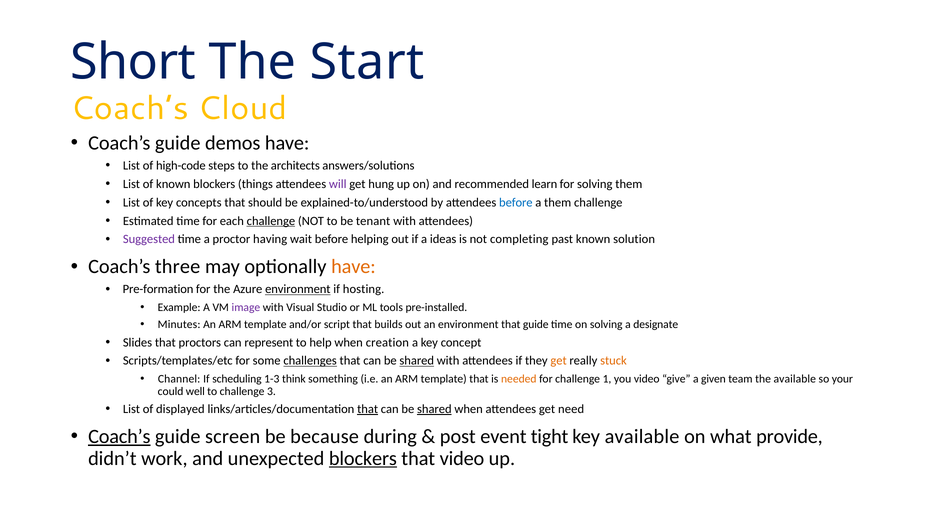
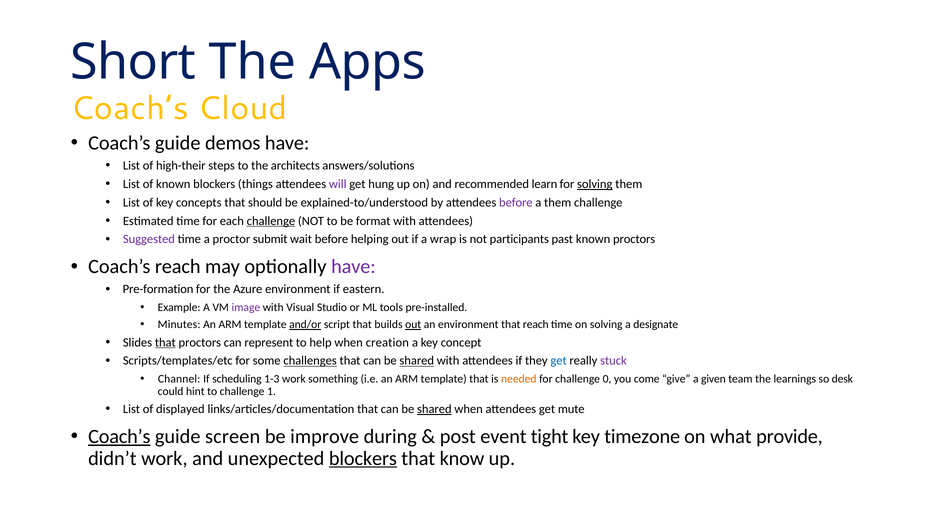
Start: Start -> Apps
high-code: high-code -> high-their
solving at (595, 184) underline: none -> present
before at (516, 202) colour: blue -> purple
tenant: tenant -> format
having: having -> submit
ideas: ideas -> wrap
completing: completing -> participants
known solution: solution -> proctors
Coach’s three: three -> reach
have at (353, 267) colour: orange -> purple
environment at (298, 289) underline: present -> none
hosting: hosting -> eastern
and/or underline: none -> present
out at (413, 325) underline: none -> present
that guide: guide -> reach
that at (165, 342) underline: none -> present
get at (559, 361) colour: orange -> blue
stuck colour: orange -> purple
1-3 think: think -> work
1: 1 -> 0
you video: video -> come
the available: available -> learnings
your: your -> desk
well: well -> hint
3: 3 -> 1
that at (368, 409) underline: present -> none
need: need -> mute
because: because -> improve
key available: available -> timezone
that video: video -> know
